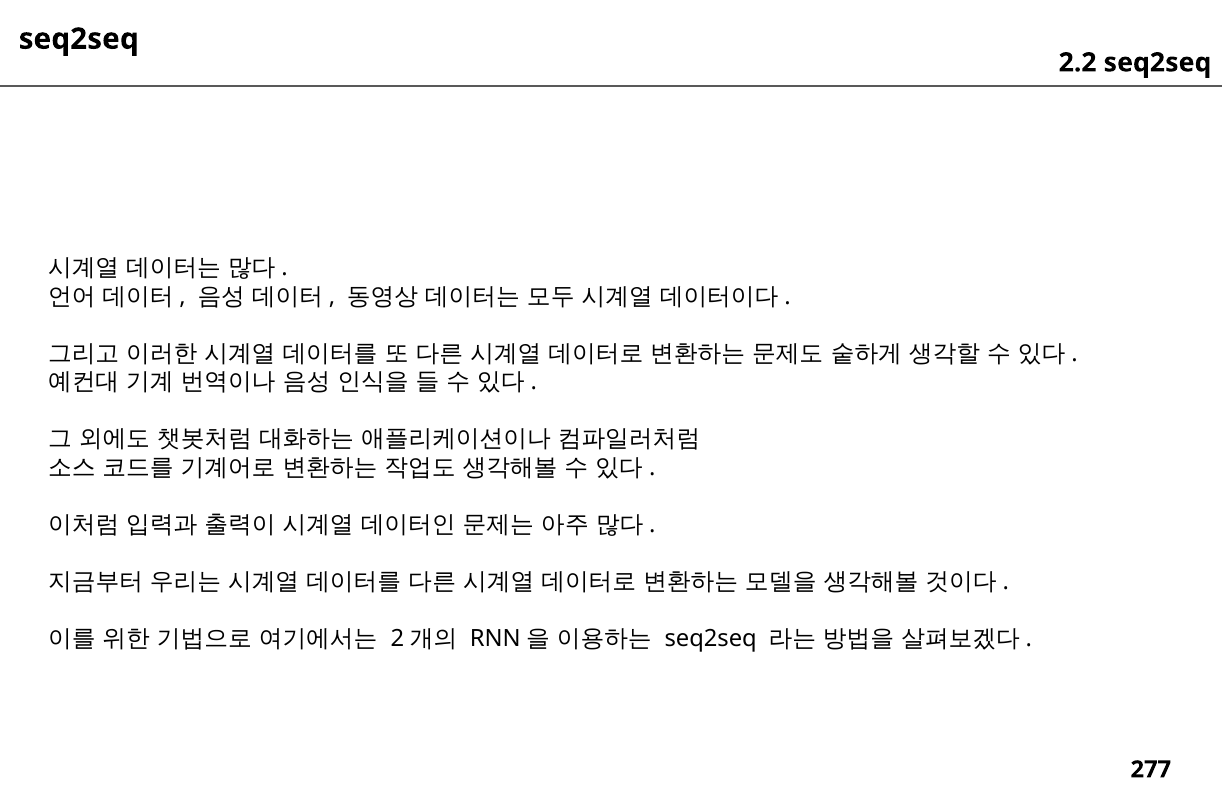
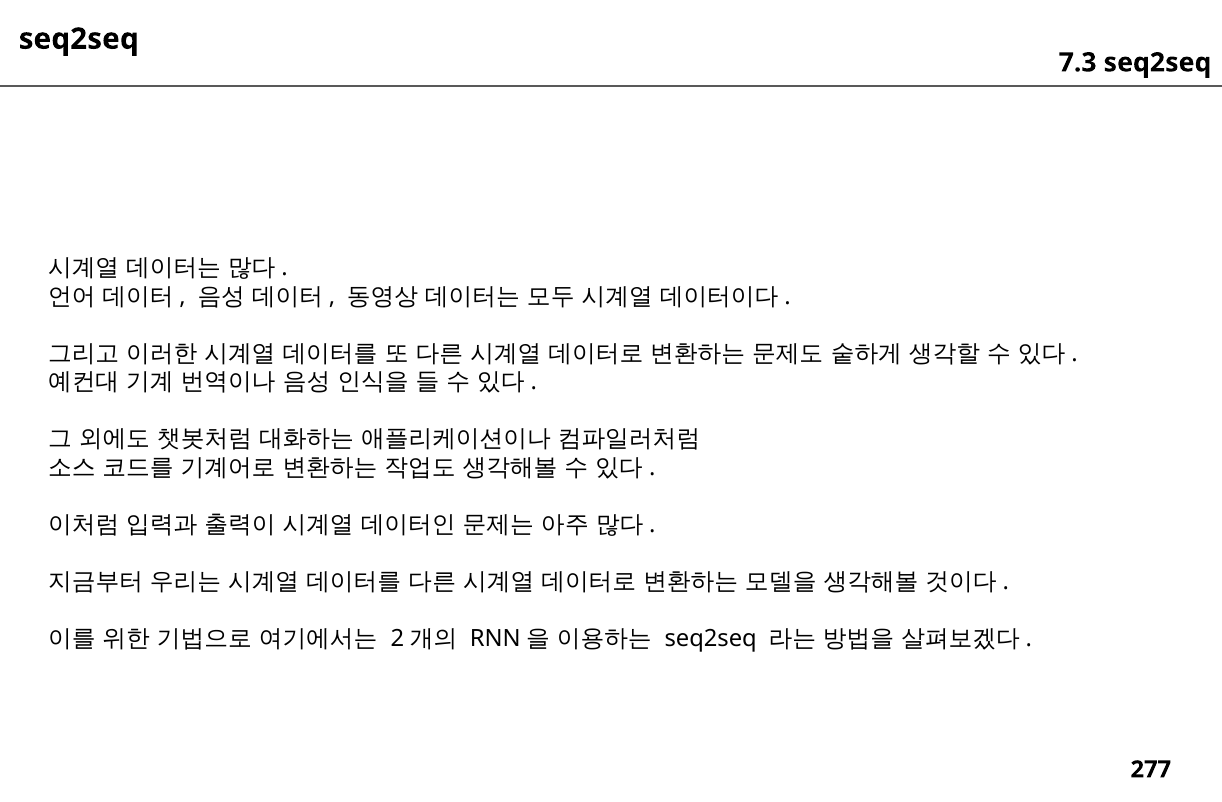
2.2: 2.2 -> 7.3
